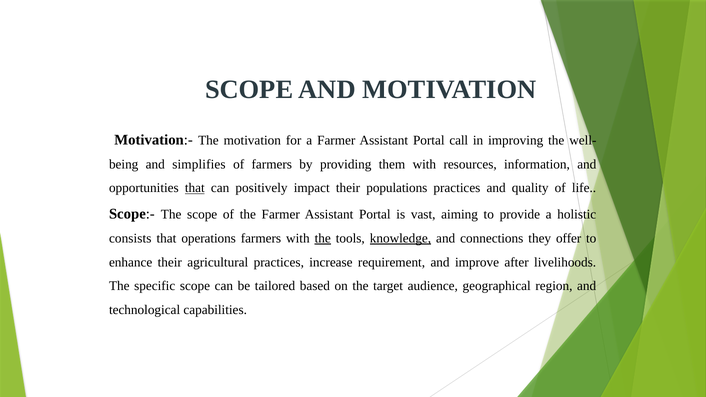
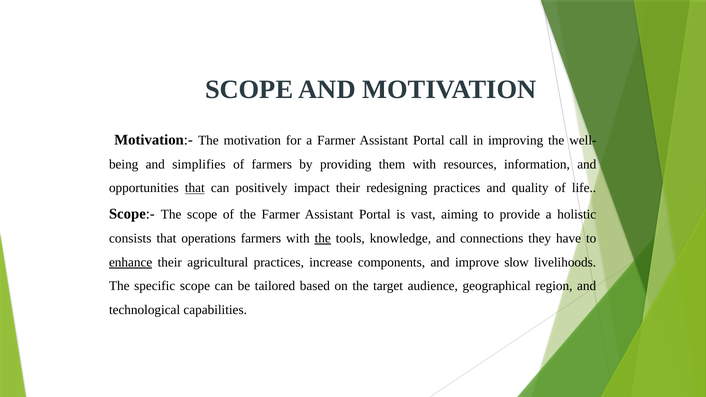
populations: populations -> redesigning
knowledge underline: present -> none
offer: offer -> have
enhance underline: none -> present
requirement: requirement -> components
after: after -> slow
